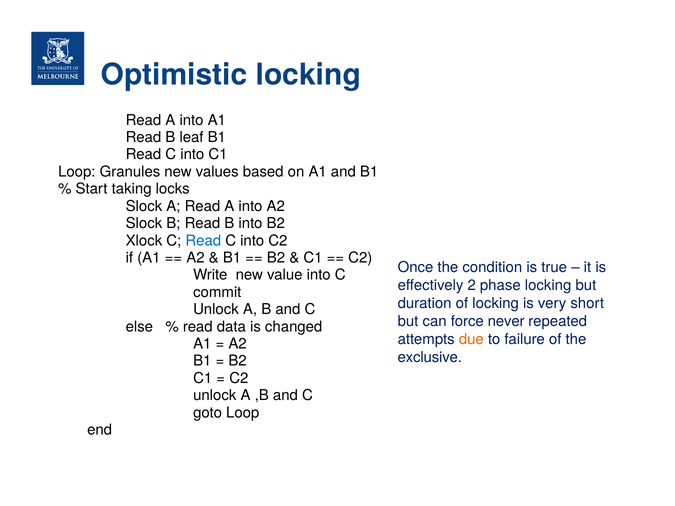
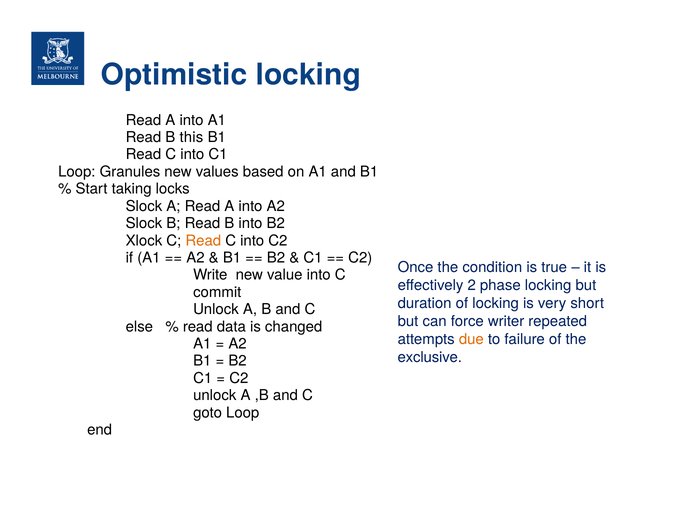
leaf: leaf -> this
Read at (203, 241) colour: blue -> orange
never: never -> writer
